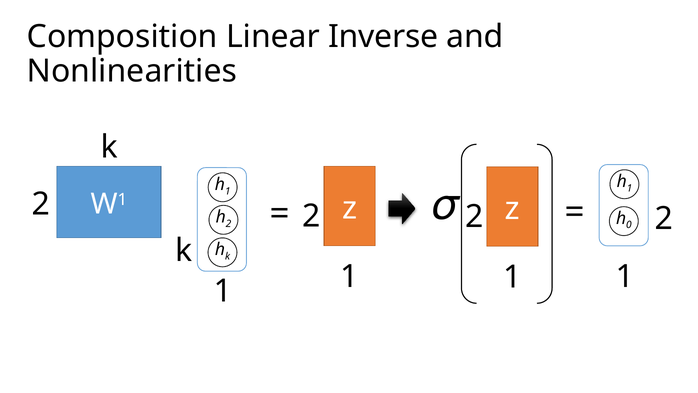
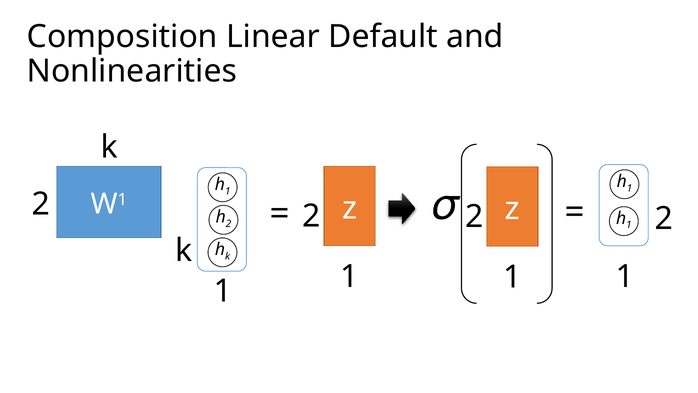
Inverse: Inverse -> Default
0 at (629, 225): 0 -> 1
